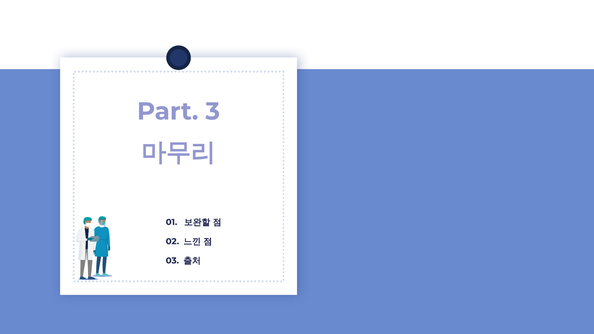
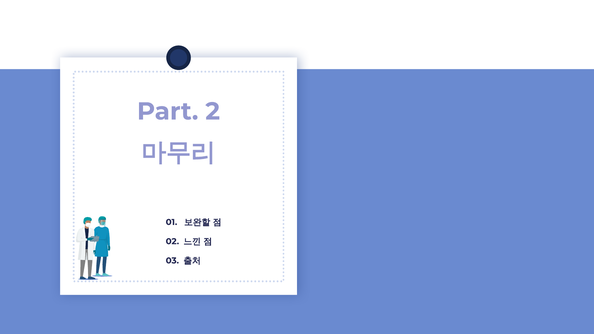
3: 3 -> 2
